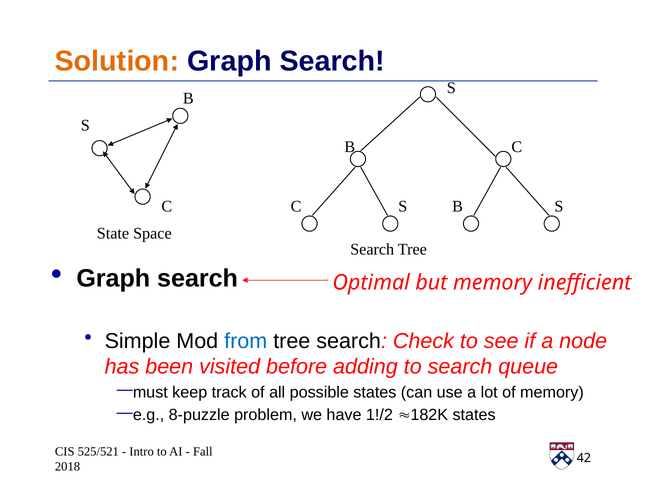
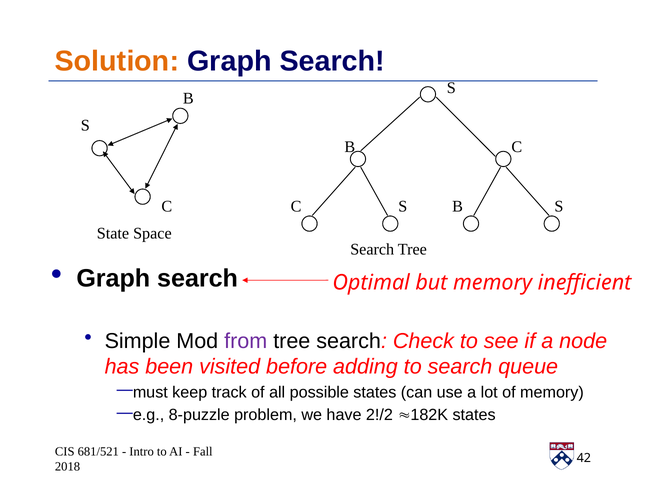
from colour: blue -> purple
1!/2: 1!/2 -> 2!/2
525/521: 525/521 -> 681/521
